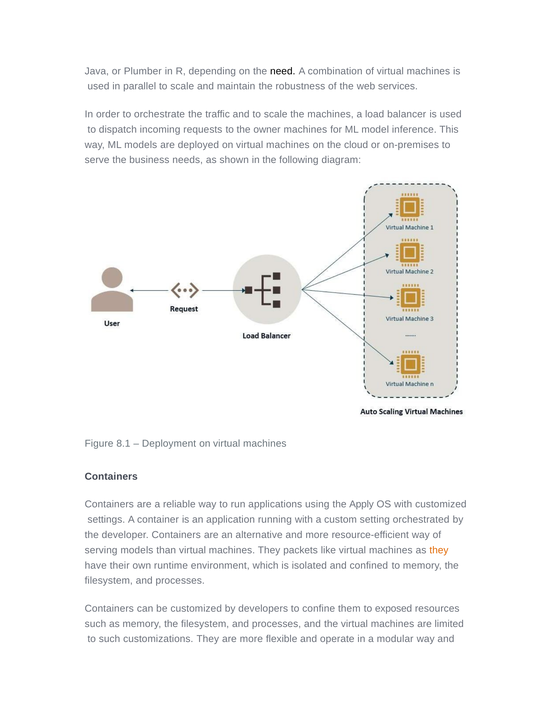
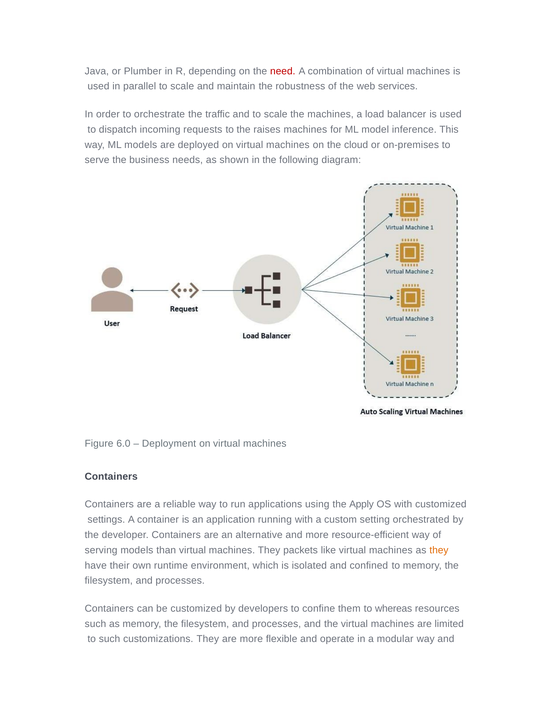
need colour: black -> red
owner: owner -> raises
8.1: 8.1 -> 6.0
exposed: exposed -> whereas
